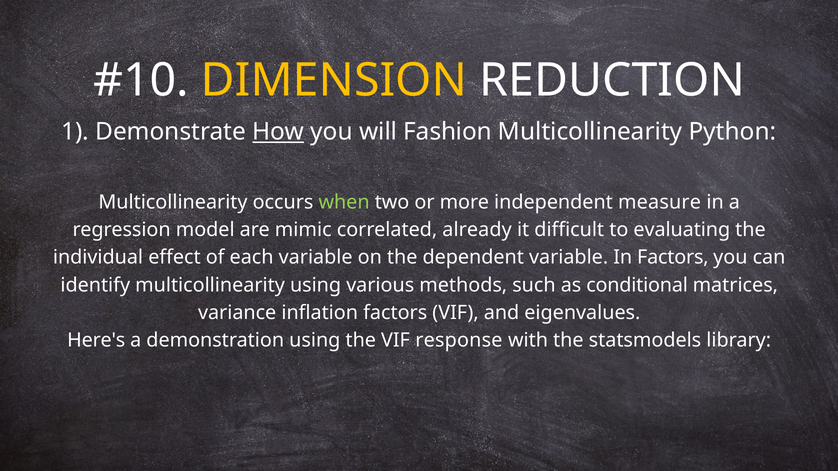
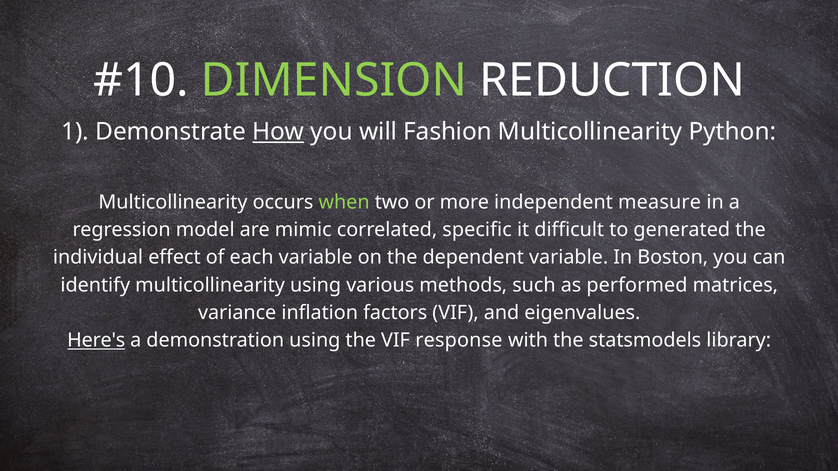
DIMENSION colour: yellow -> light green
already: already -> specific
evaluating: evaluating -> generated
In Factors: Factors -> Boston
conditional: conditional -> performed
Here's underline: none -> present
